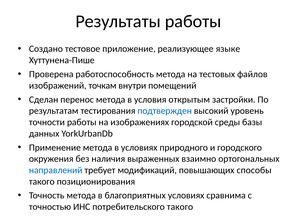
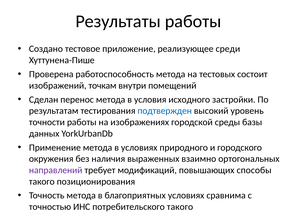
языке: языке -> среди
файлов: файлов -> состоит
открытым: открытым -> исходного
направлений colour: blue -> purple
